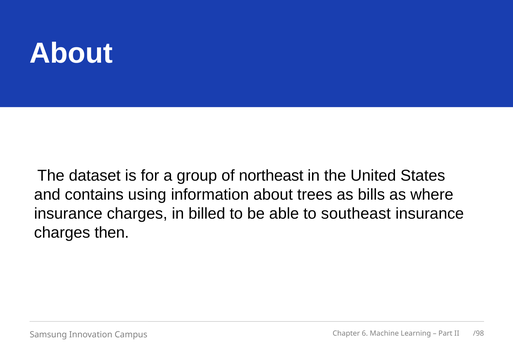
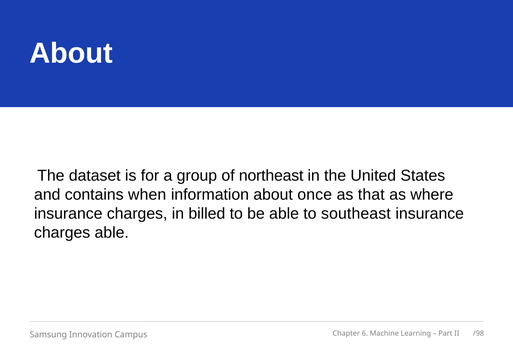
using: using -> when
trees: trees -> once
bills: bills -> that
charges then: then -> able
